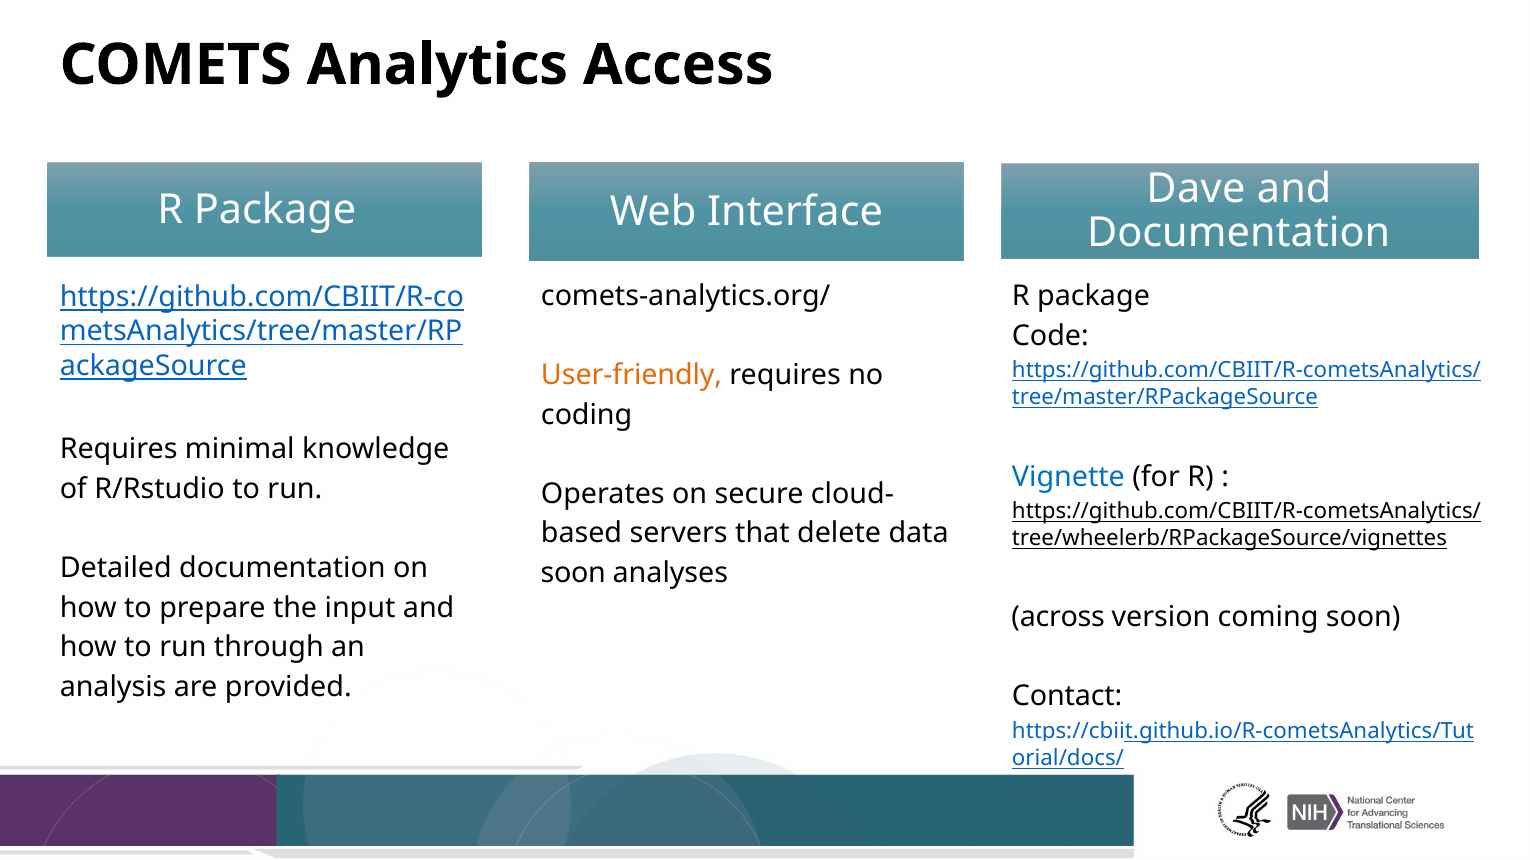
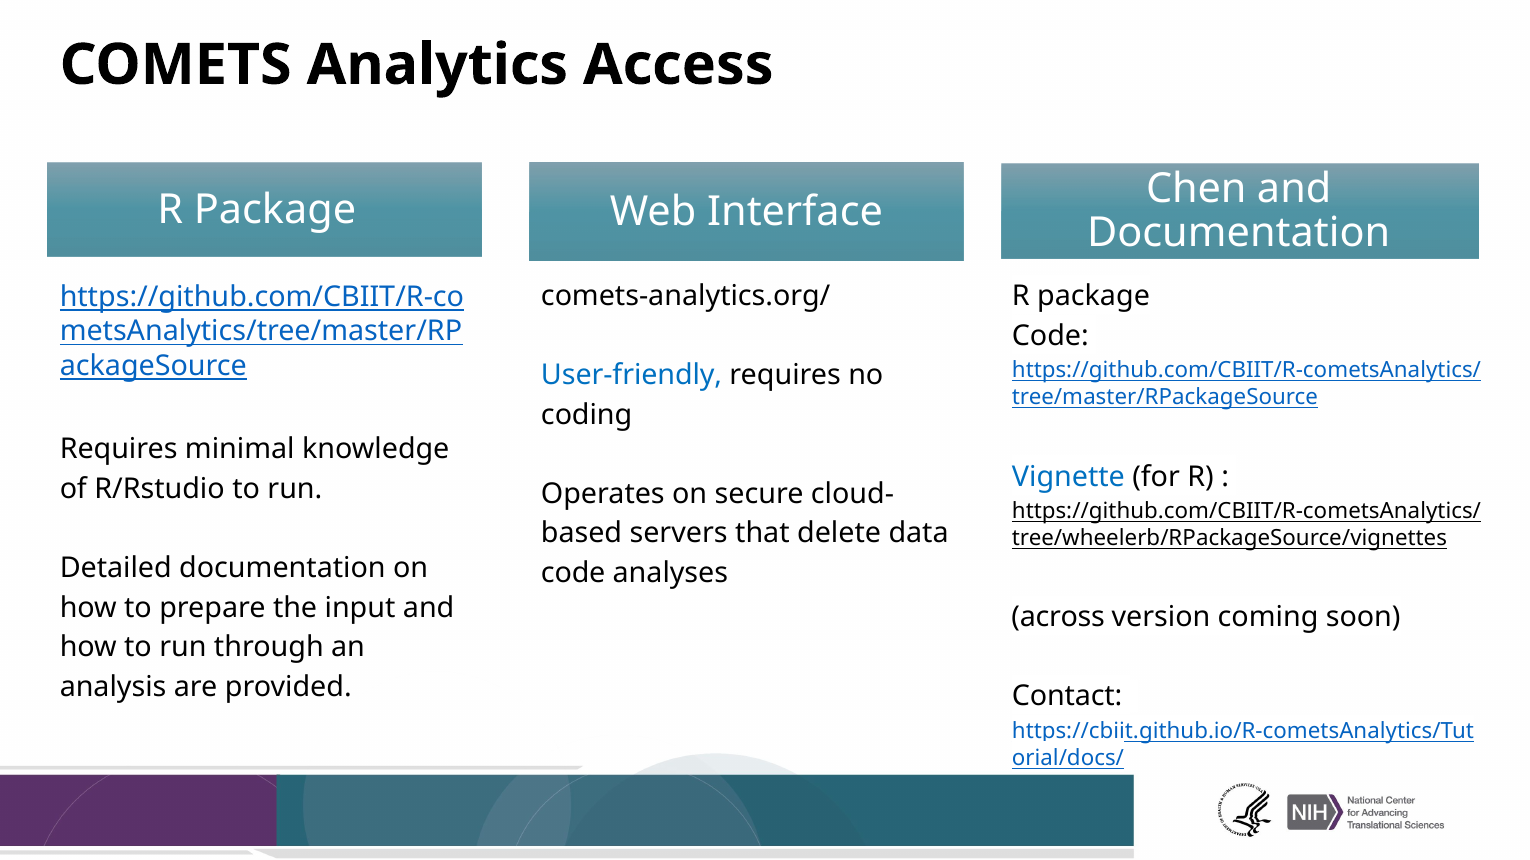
Dave: Dave -> Chen
User-friendly colour: orange -> blue
soon at (573, 573): soon -> code
